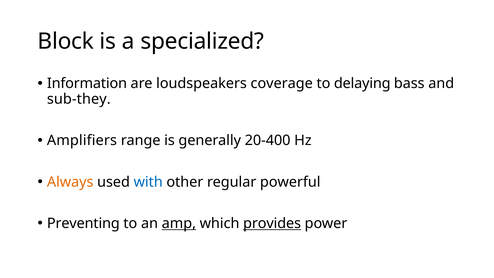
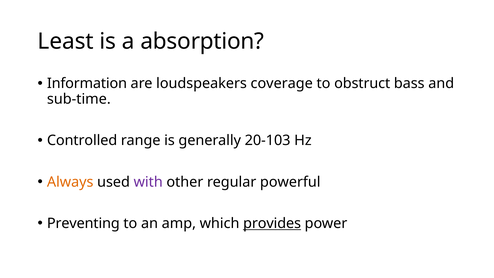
Block: Block -> Least
specialized: specialized -> absorption
delaying: delaying -> obstruct
sub-they: sub-they -> sub-time
Amplifiers: Amplifiers -> Controlled
20-400: 20-400 -> 20-103
with colour: blue -> purple
amp underline: present -> none
